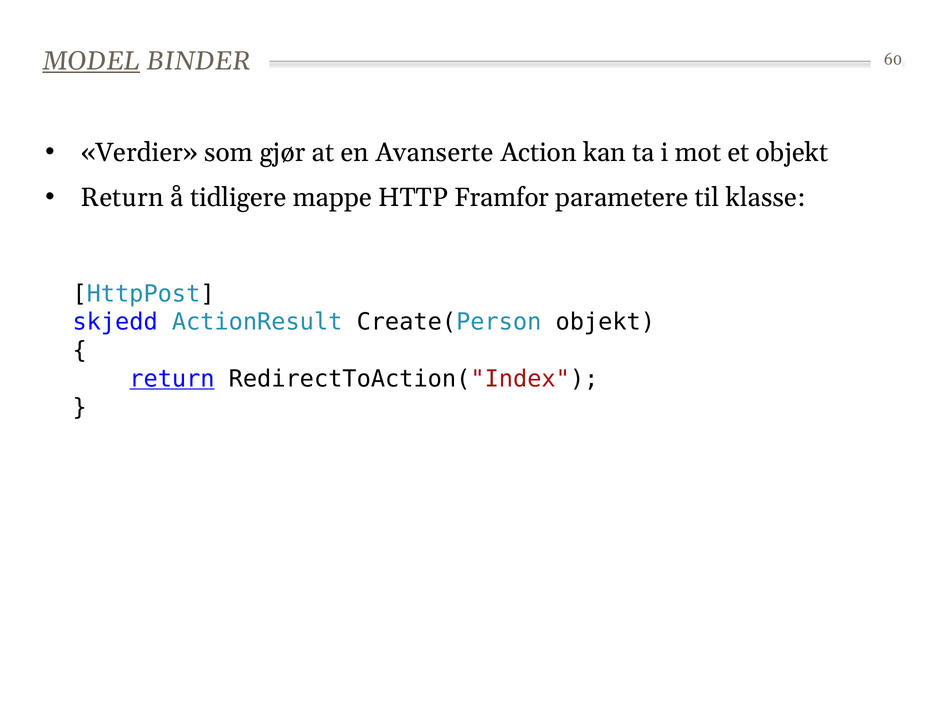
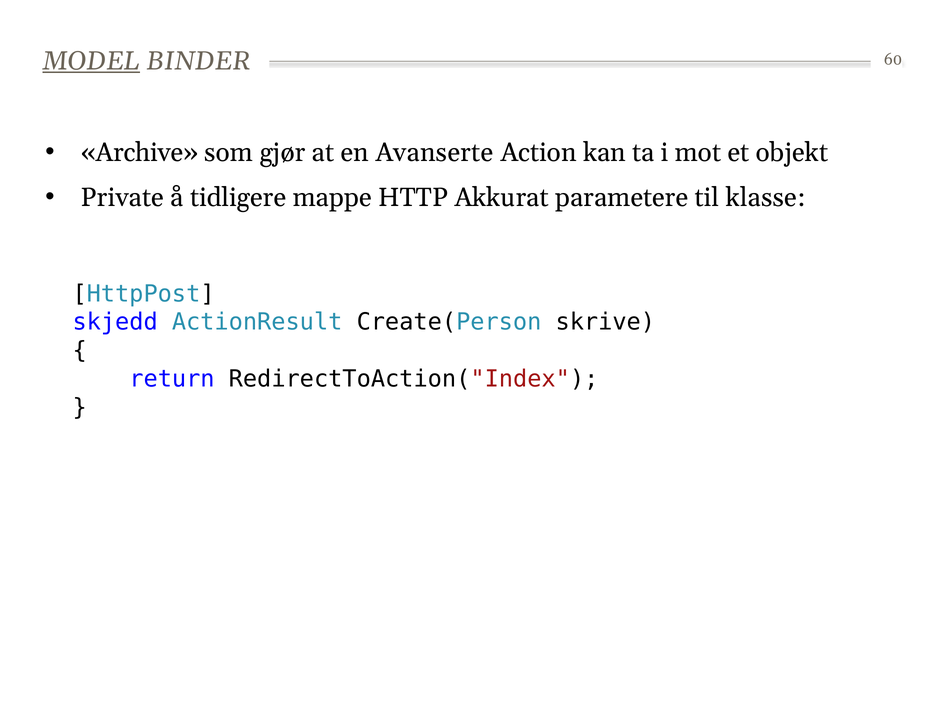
Verdier: Verdier -> Archive
Return at (122, 197): Return -> Private
Framfor: Framfor -> Akkurat
Create(Person objekt: objekt -> skrive
return at (172, 379) underline: present -> none
